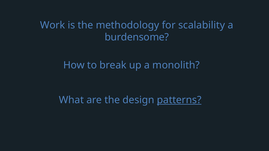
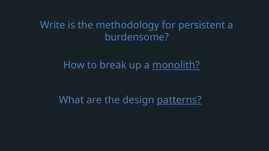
Work: Work -> Write
scalability: scalability -> persistent
monolith underline: none -> present
